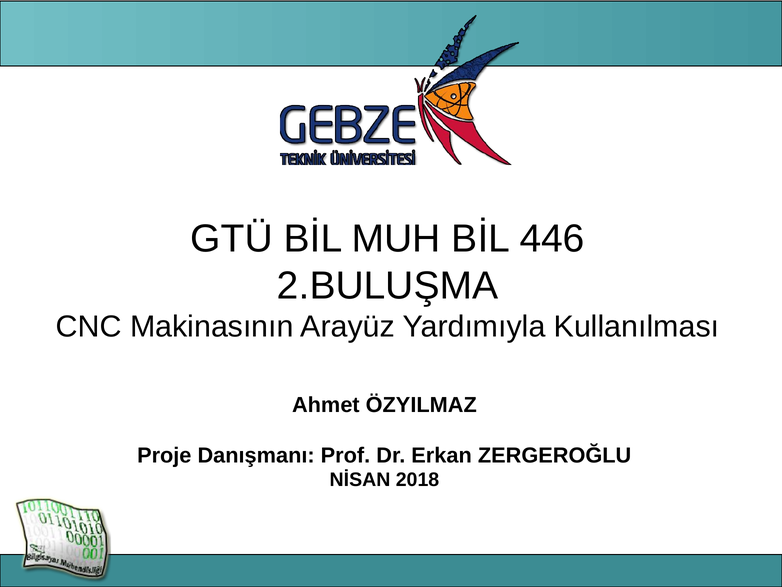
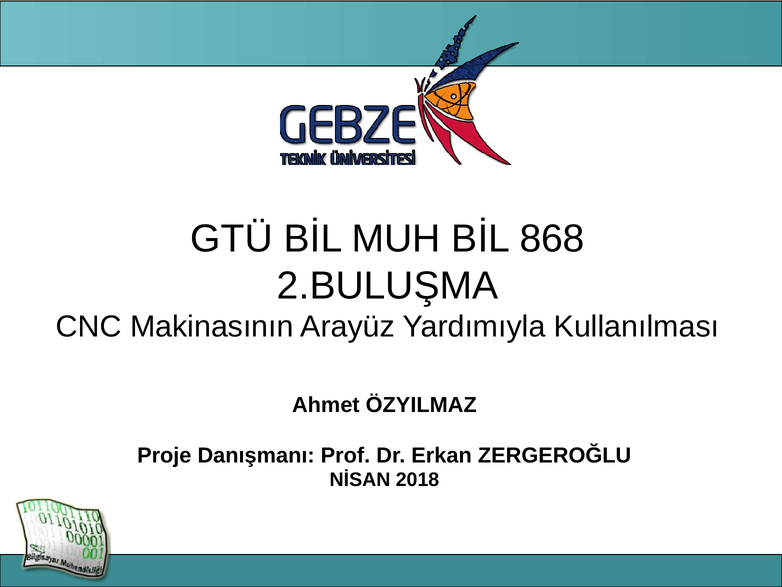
446: 446 -> 868
